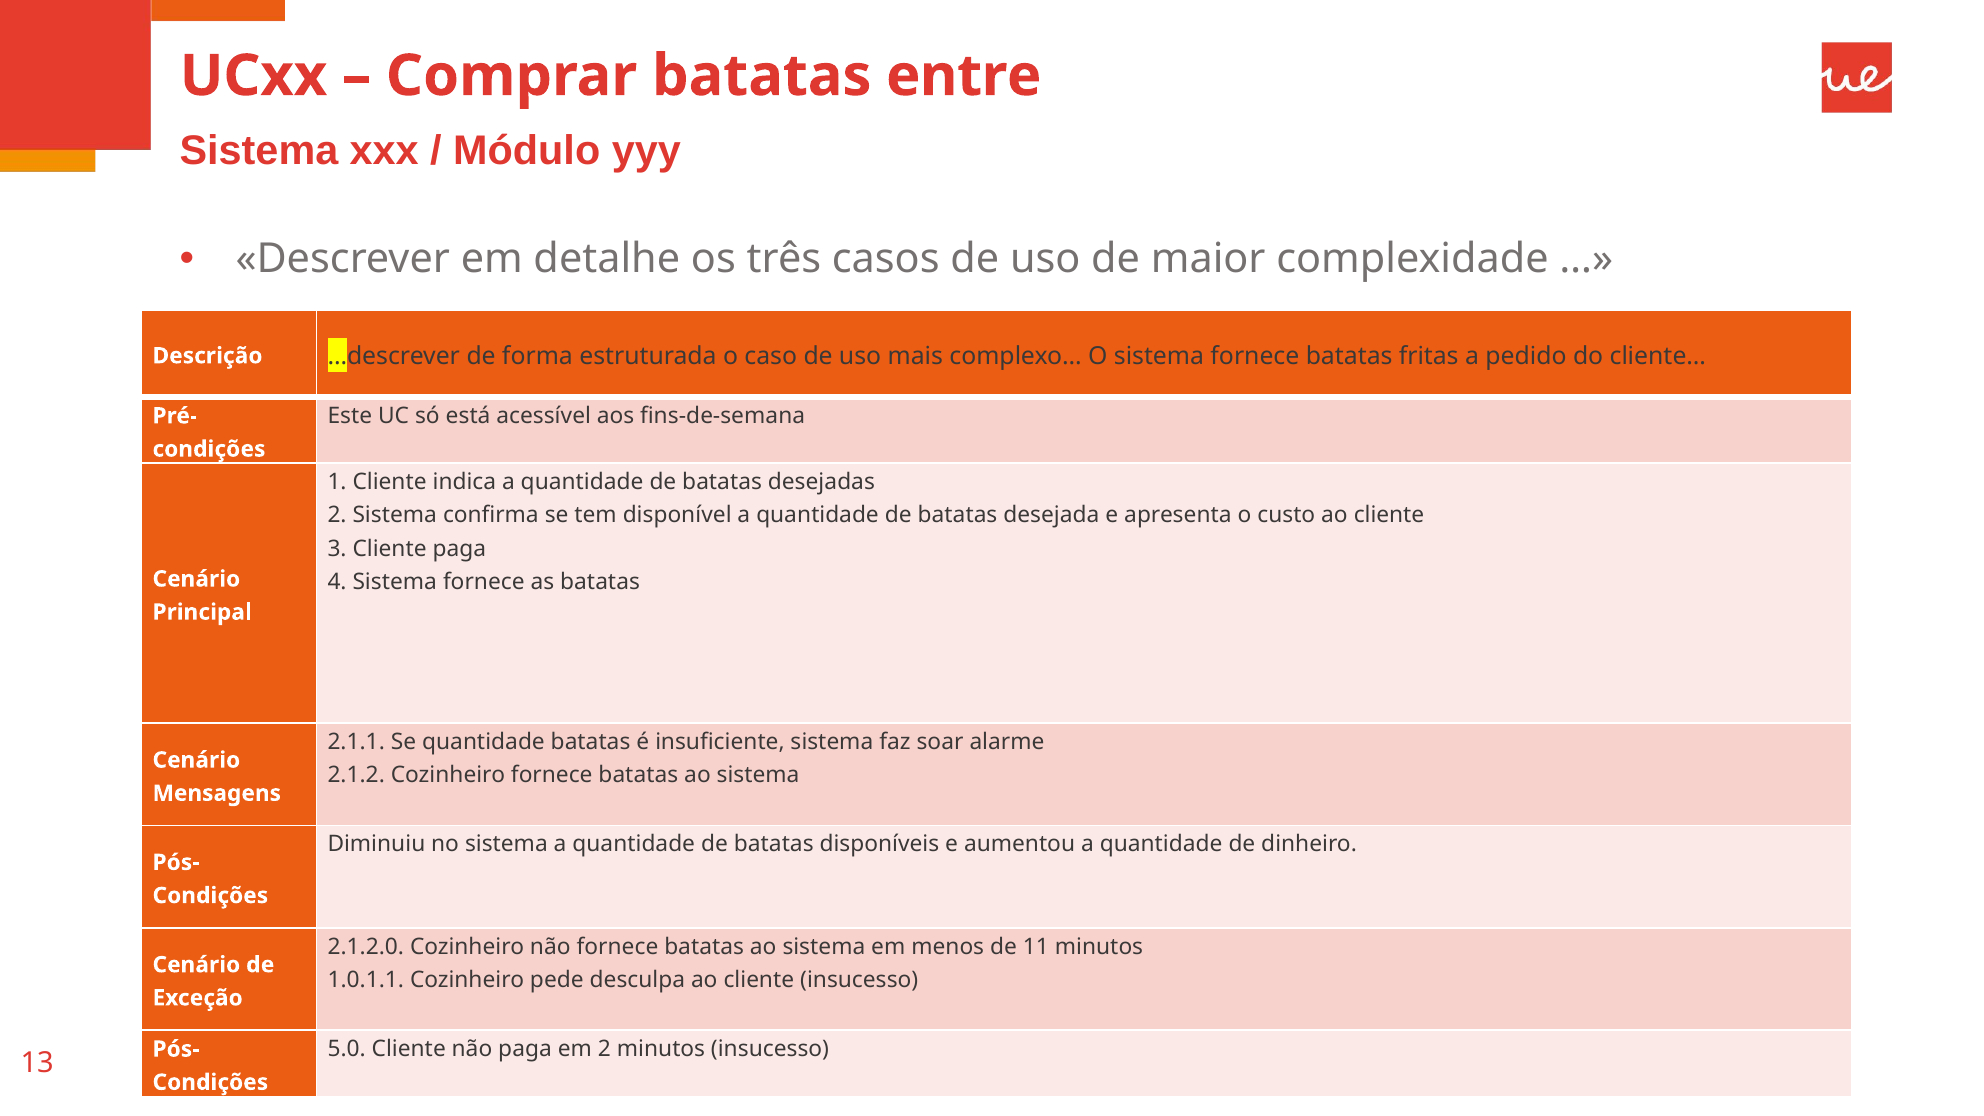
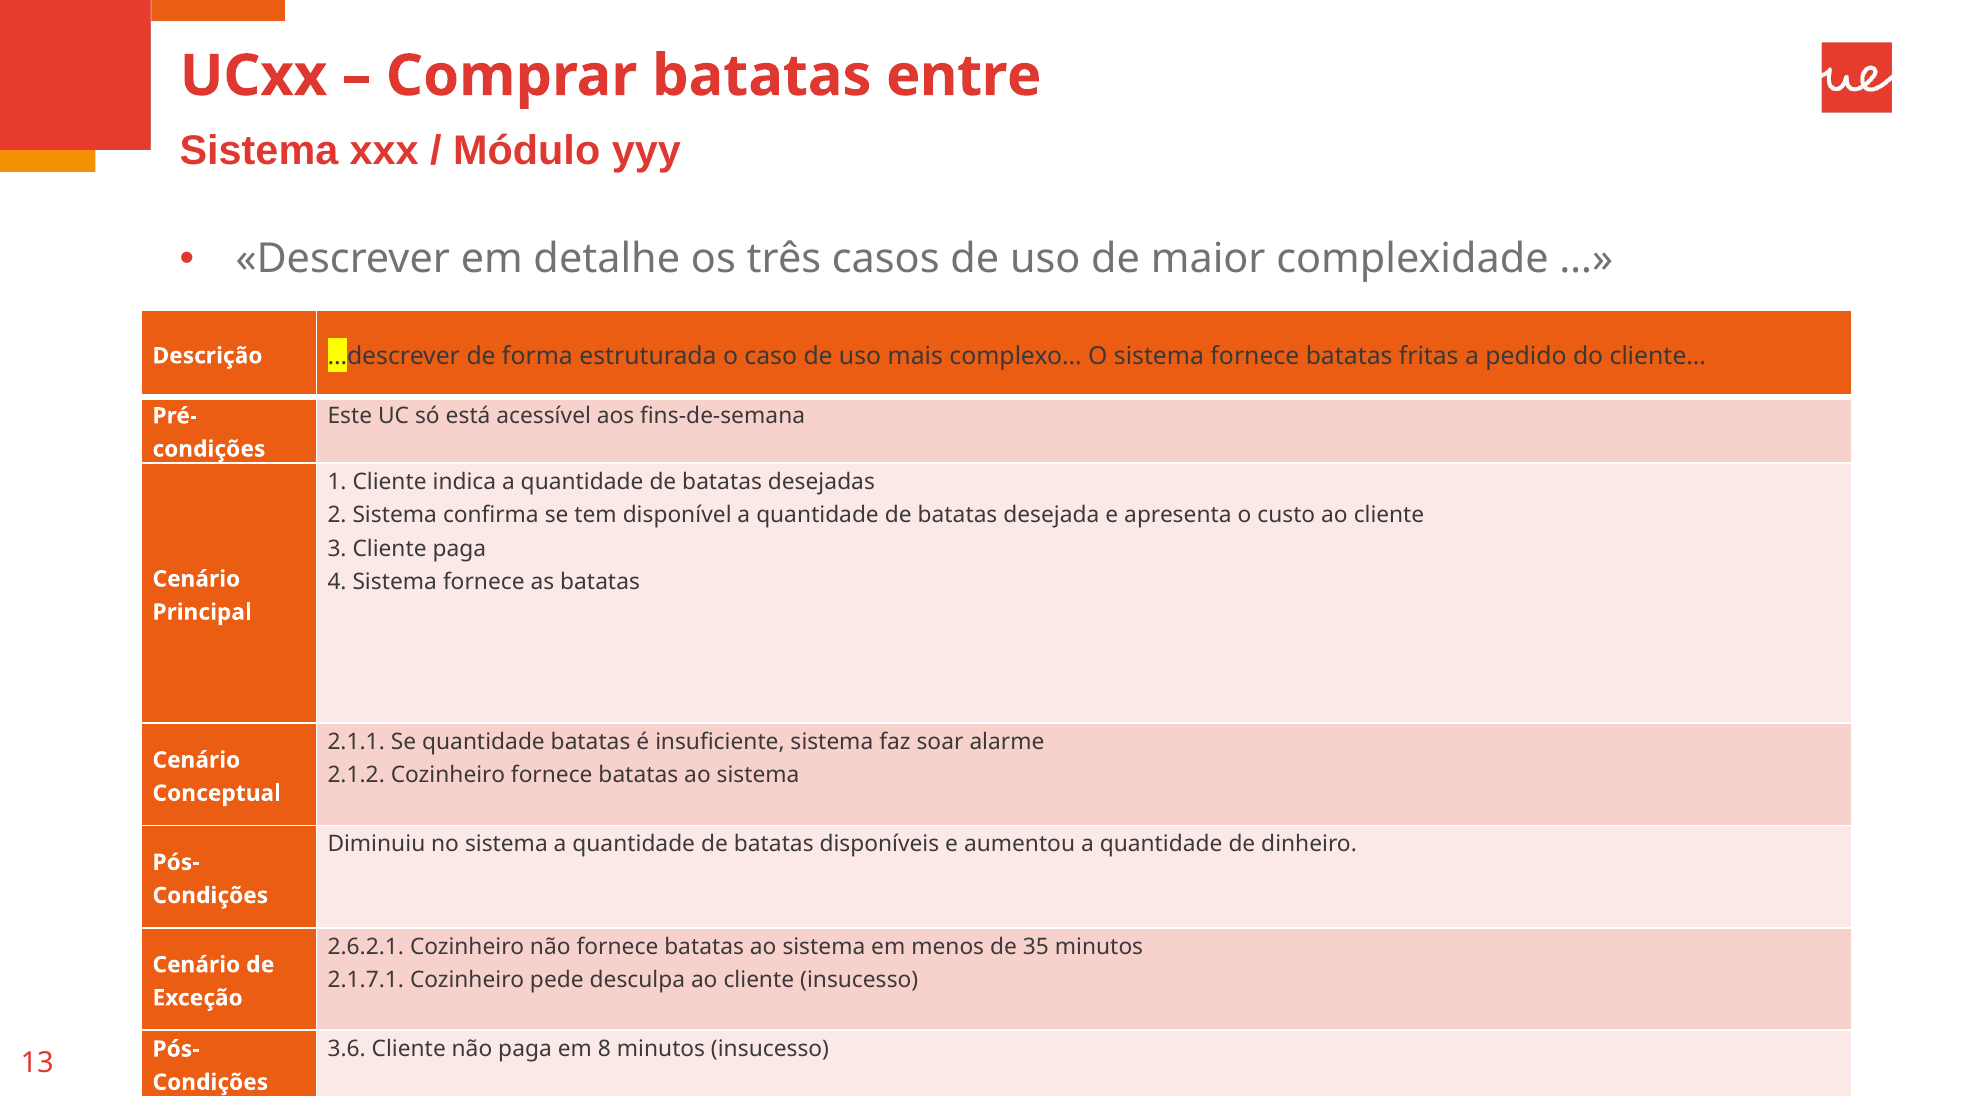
Mensagens: Mensagens -> Conceptual
2.1.2.0: 2.1.2.0 -> 2.6.2.1
11: 11 -> 35
1.0.1.1: 1.0.1.1 -> 2.1.7.1
5.0: 5.0 -> 3.6
em 2: 2 -> 8
